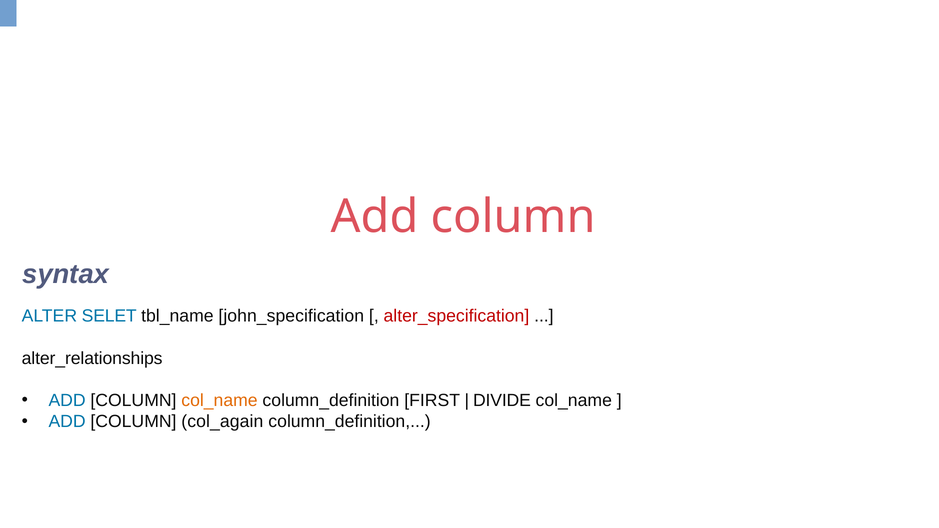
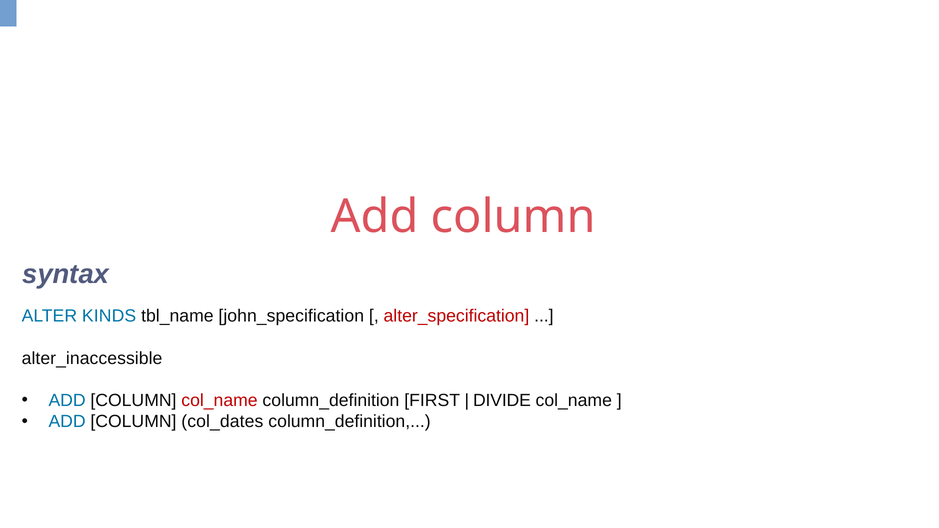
SELET: SELET -> KINDS
alter_relationships: alter_relationships -> alter_inaccessible
col_name at (219, 401) colour: orange -> red
col_again: col_again -> col_dates
